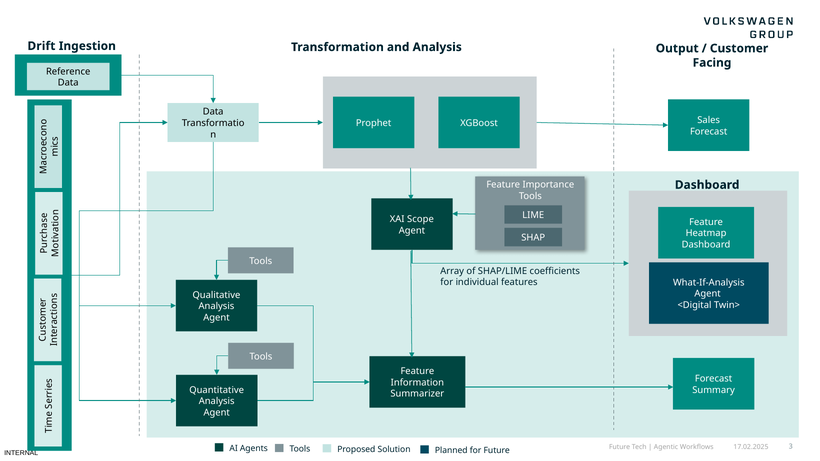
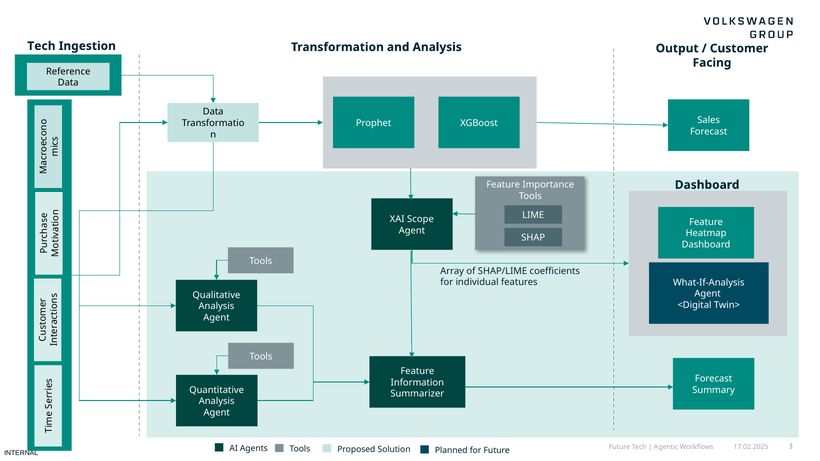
Drift at (41, 46): Drift -> Tech
